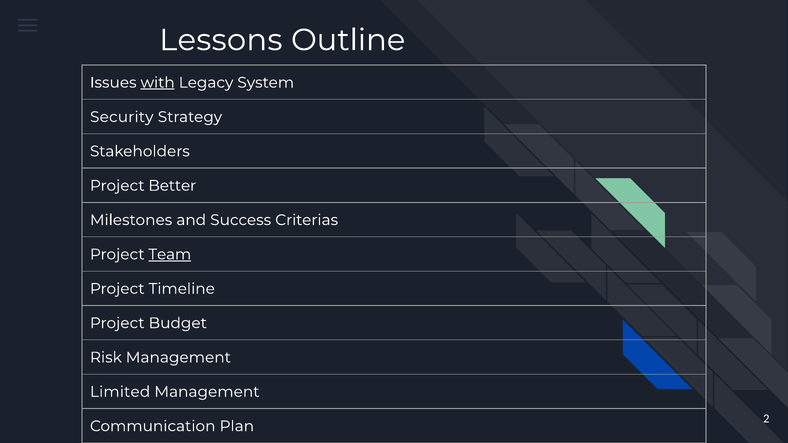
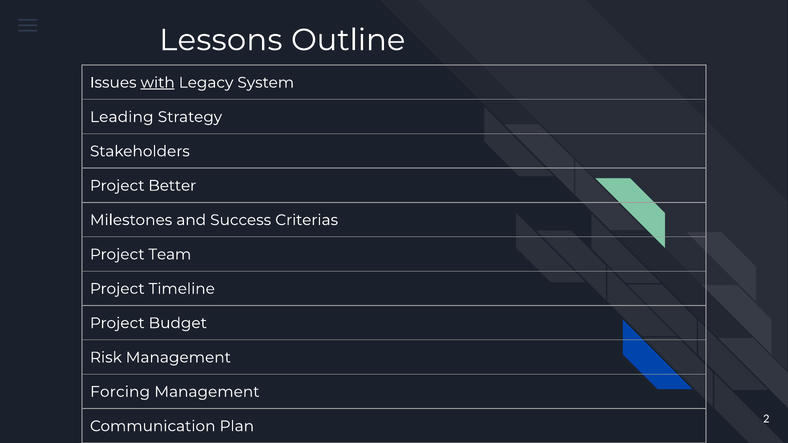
Security: Security -> Leading
Team underline: present -> none
Limited: Limited -> Forcing
